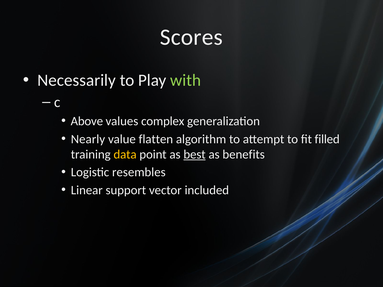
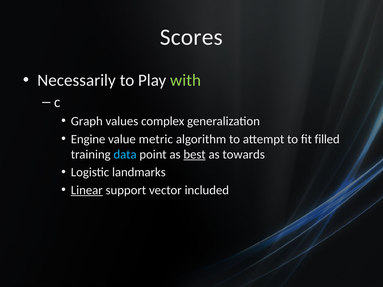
Above: Above -> Graph
Nearly: Nearly -> Engine
flatten: flatten -> metric
data colour: yellow -> light blue
benefits: benefits -> towards
resembles: resembles -> landmarks
Linear underline: none -> present
